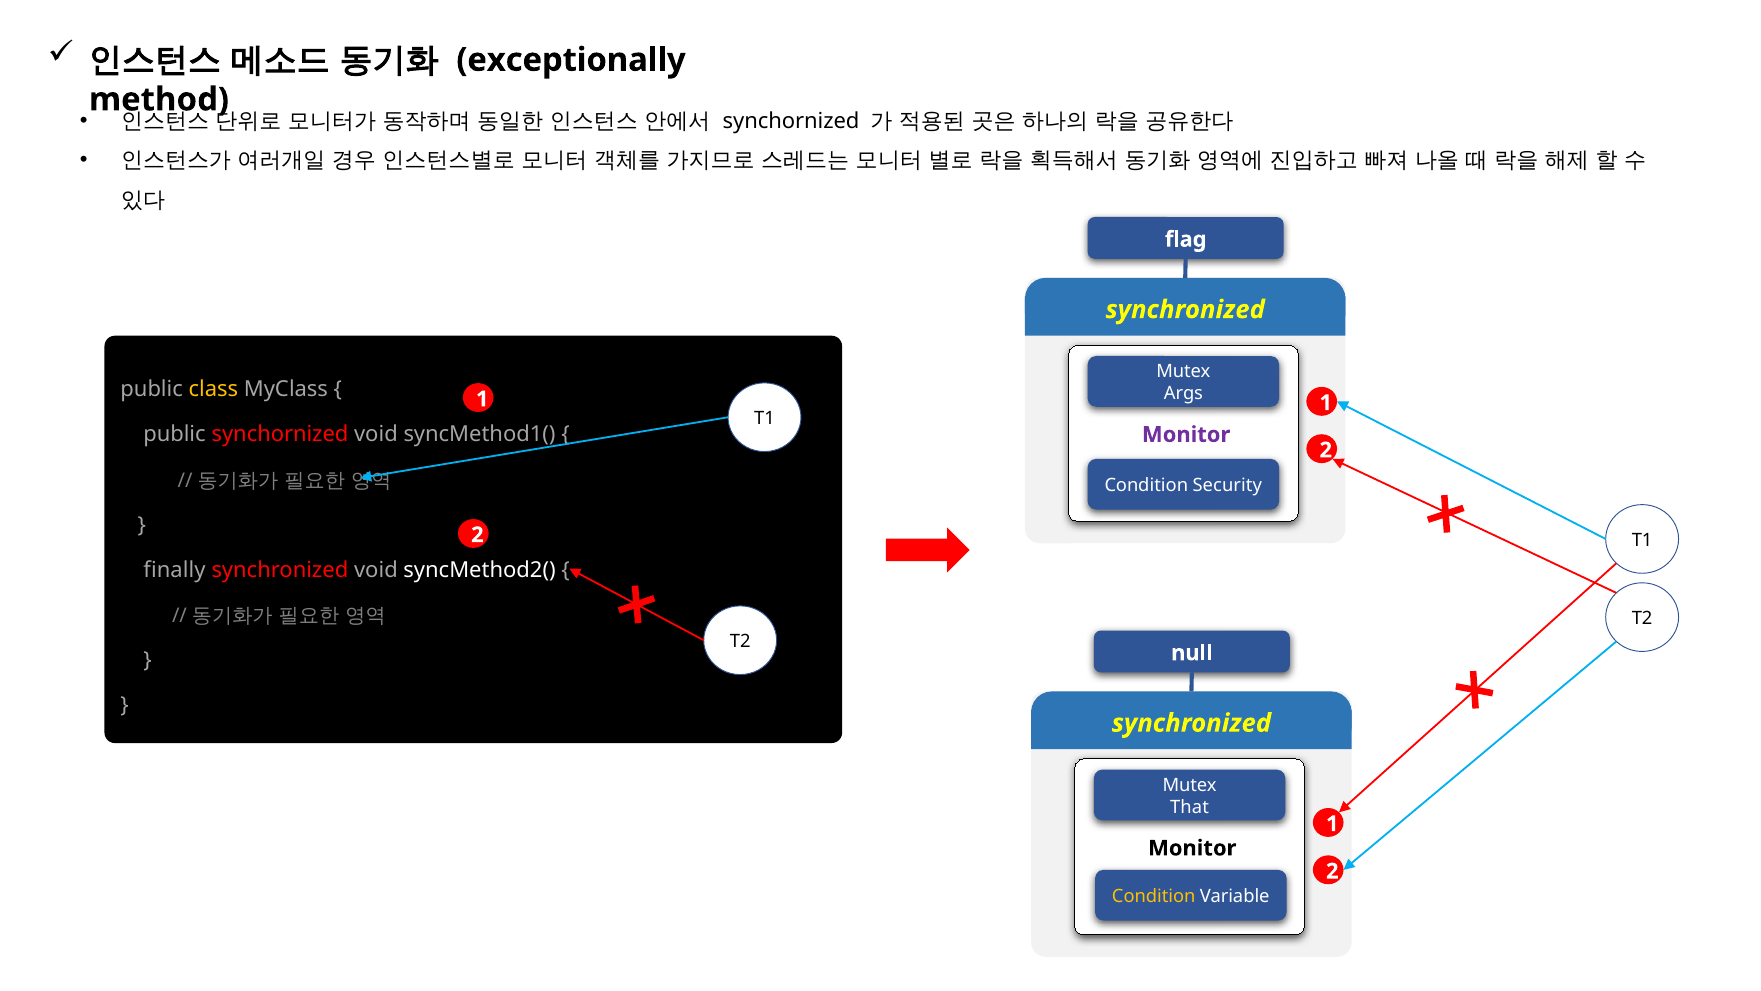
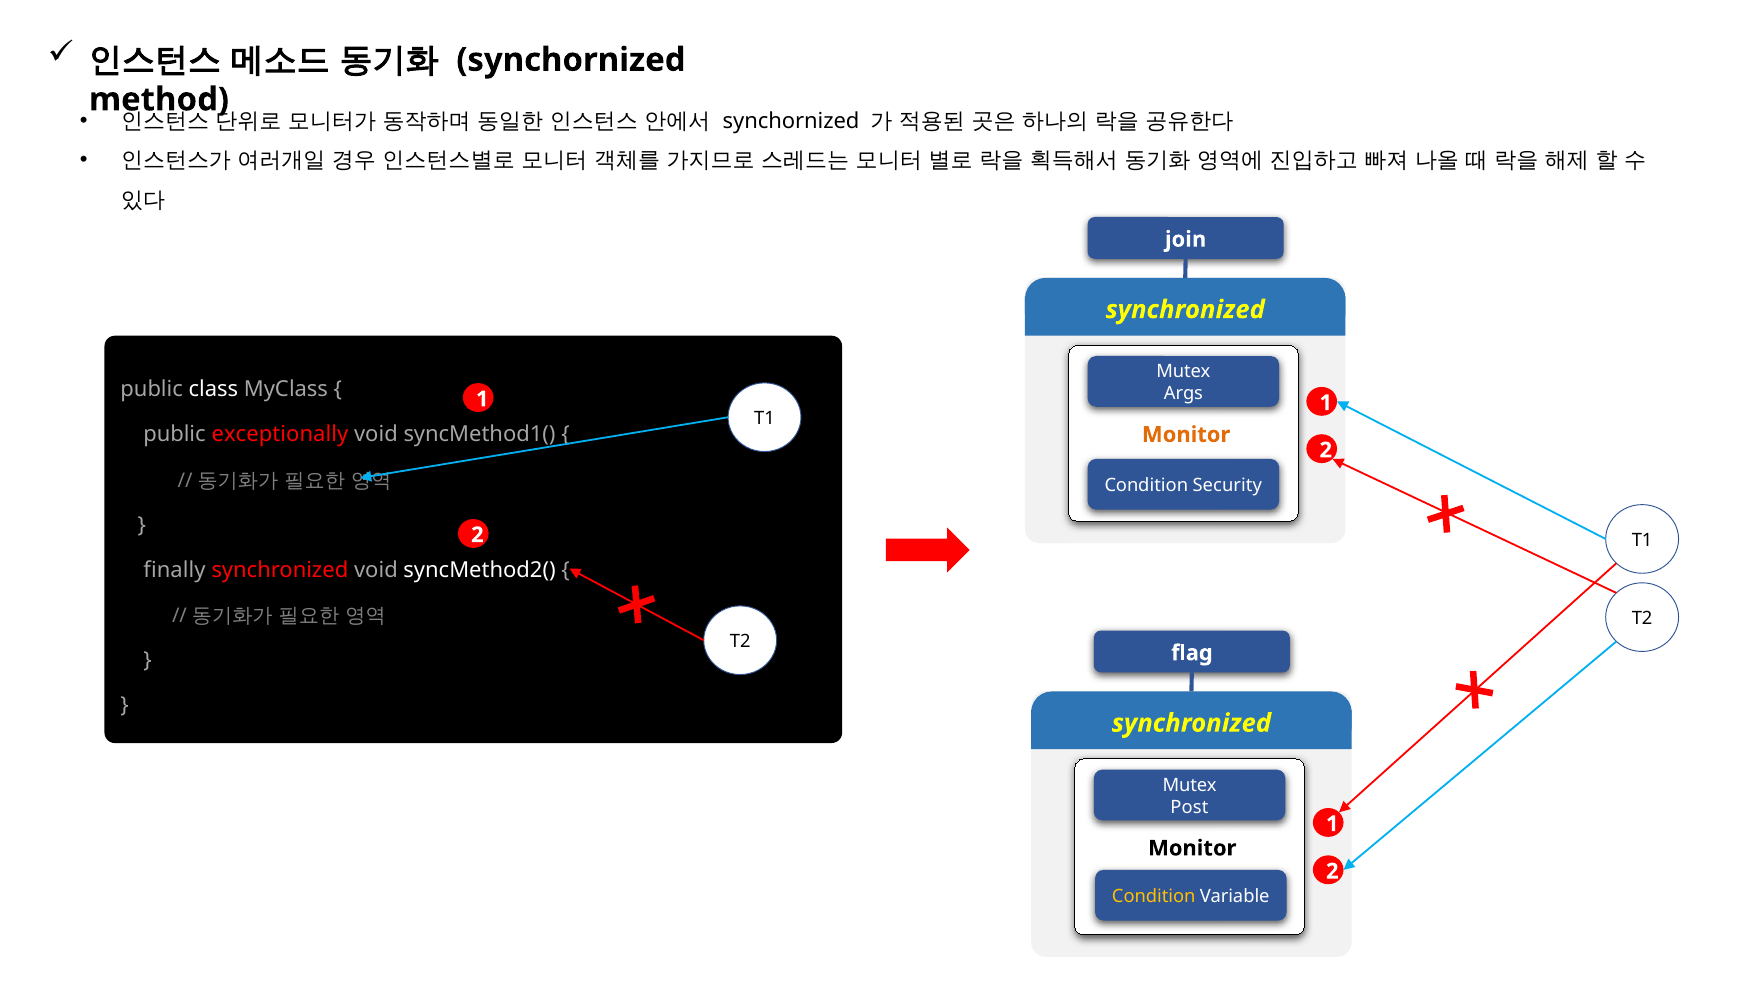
exceptionally at (571, 60): exceptionally -> synchornized
flag: flag -> join
class colour: yellow -> white
public synchornized: synchornized -> exceptionally
Monitor at (1186, 434) colour: purple -> orange
null: null -> flag
That: That -> Post
